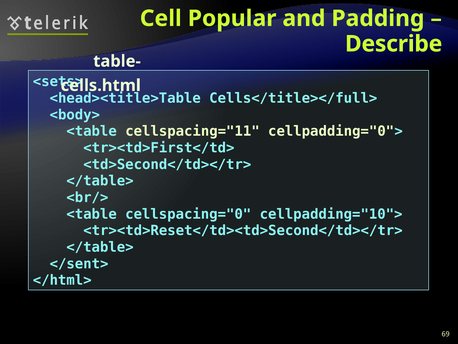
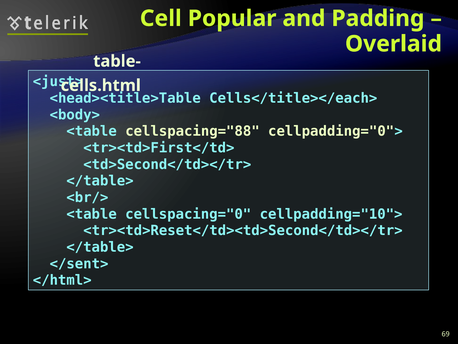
Describe: Describe -> Overlaid
<sets>: <sets> -> <just>
Cells</title></full>: Cells</title></full> -> Cells</title></each>
cellspacing="11: cellspacing="11 -> cellspacing="88
